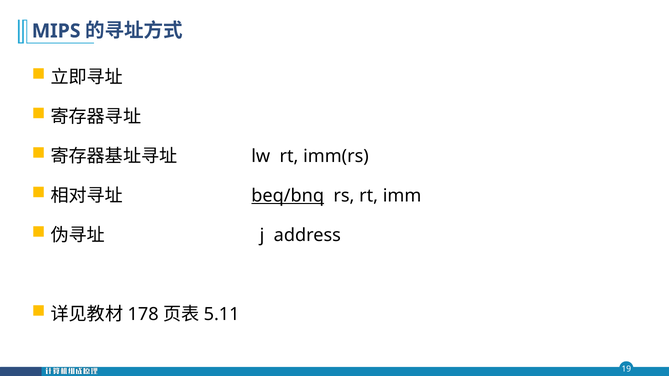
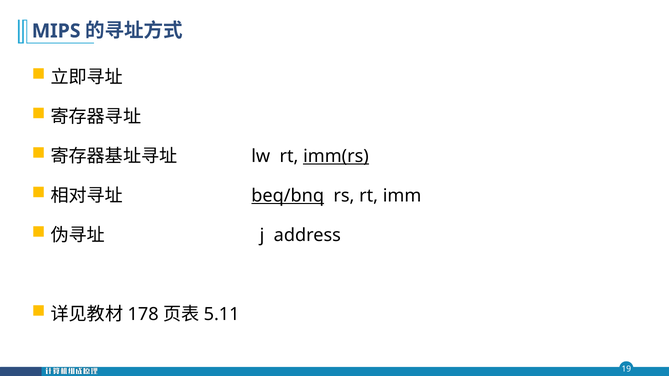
imm(rs underline: none -> present
